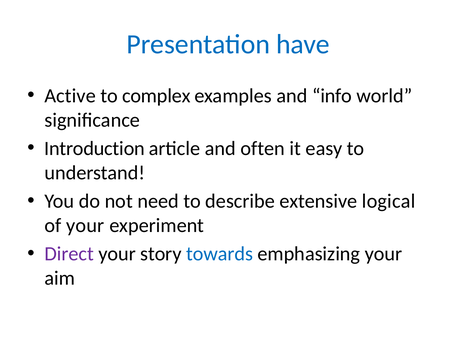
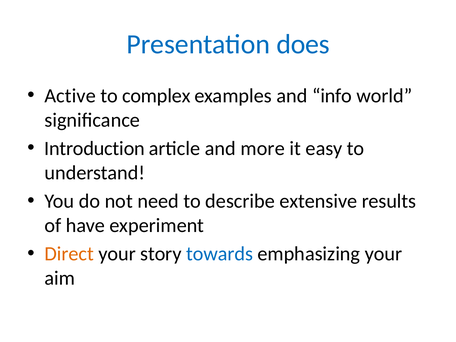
have: have -> does
often: often -> more
logical: logical -> results
of your: your -> have
Direct colour: purple -> orange
